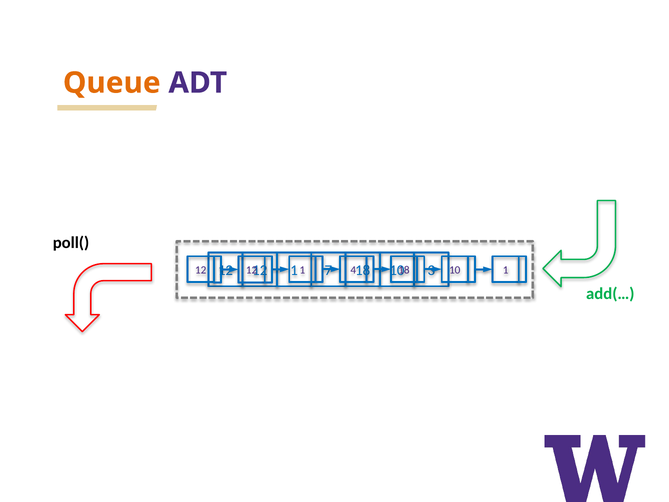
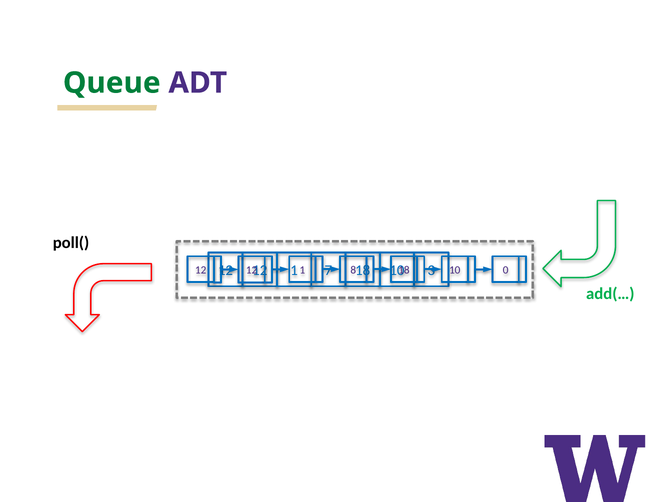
Queue colour: orange -> green
4: 4 -> 8
10 1: 1 -> 0
